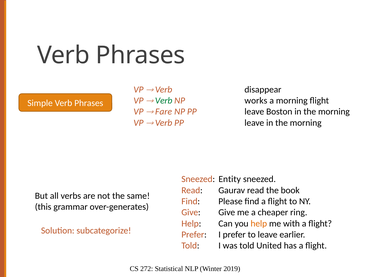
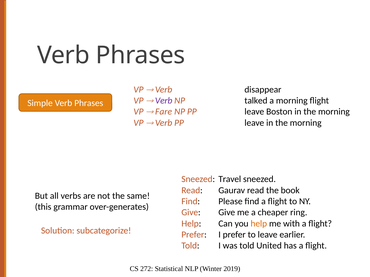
Verb at (164, 101) colour: green -> purple
works: works -> talked
Entity: Entity -> Travel
